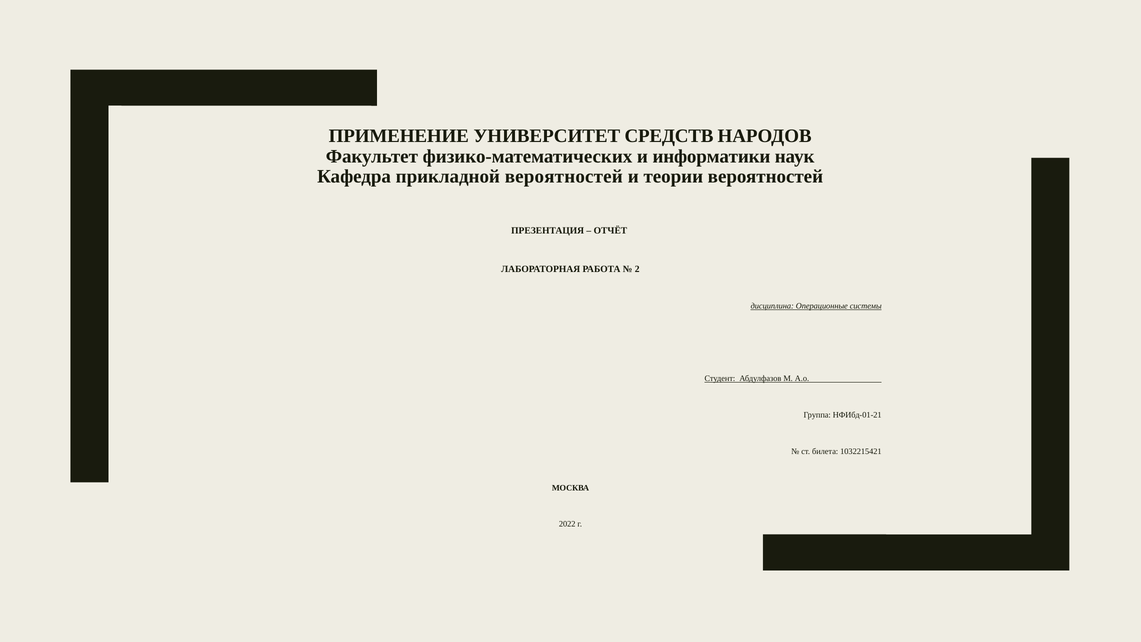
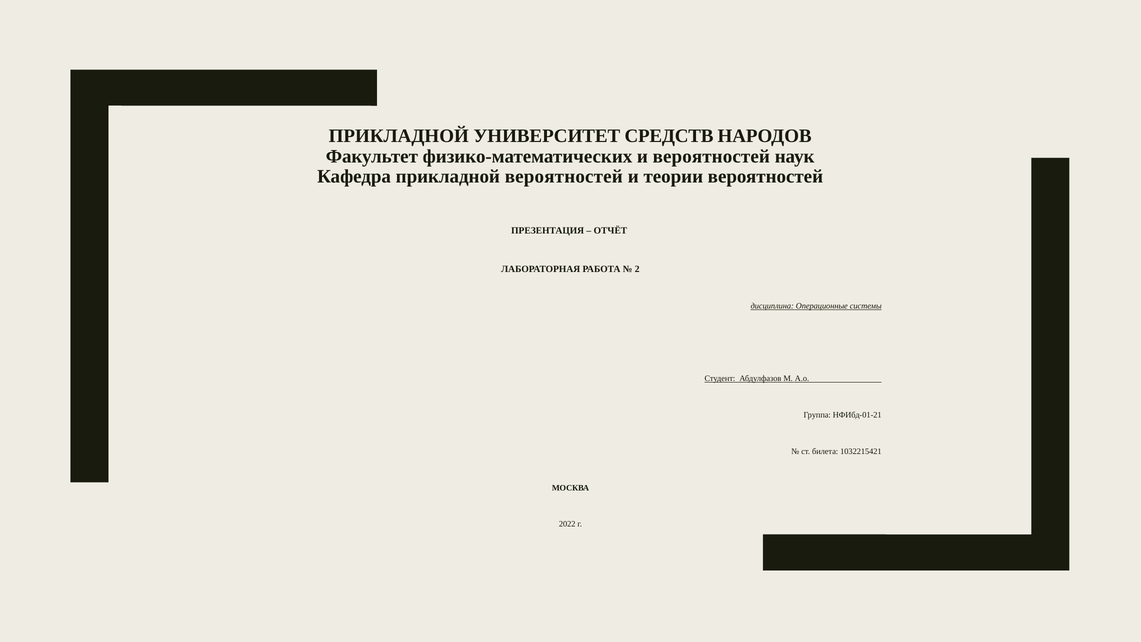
ПРИМЕНЕНИЕ at (399, 136): ПРИМЕНЕНИЕ -> ПРИКЛАДНОЙ
и информатики: информатики -> вероятностей
